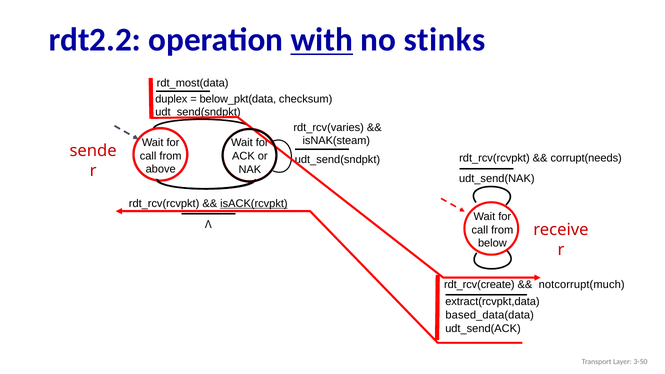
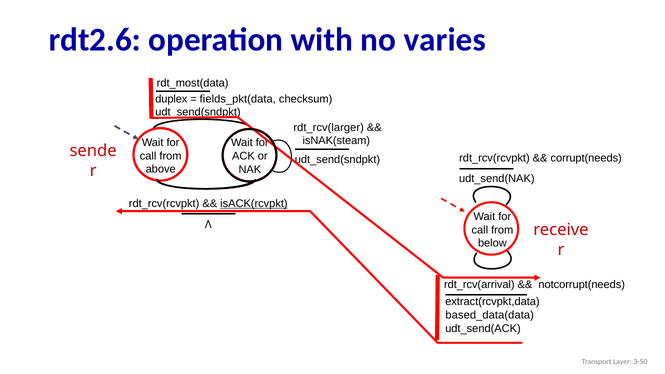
rdt2.2: rdt2.2 -> rdt2.6
with underline: present -> none
stinks: stinks -> varies
below_pkt(data: below_pkt(data -> fields_pkt(data
rdt_rcv(varies: rdt_rcv(varies -> rdt_rcv(larger
rdt_rcv(create: rdt_rcv(create -> rdt_rcv(arrival
notcorrupt(much: notcorrupt(much -> notcorrupt(needs
